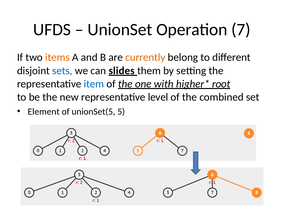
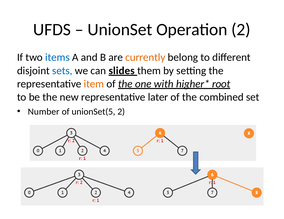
Operation 7: 7 -> 2
items colour: orange -> blue
item colour: blue -> orange
level: level -> later
Element: Element -> Number
unionSet(5 5: 5 -> 2
